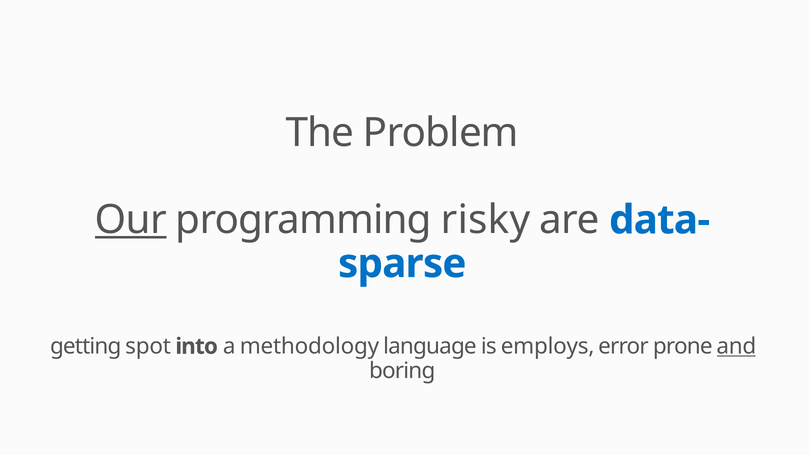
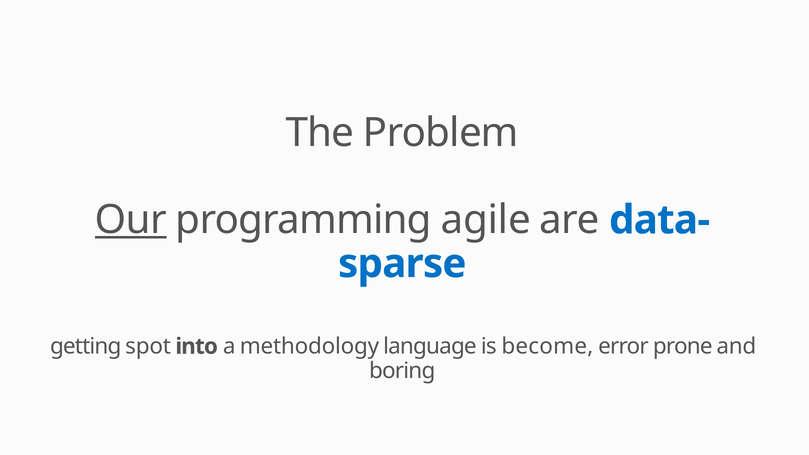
risky: risky -> agile
employs: employs -> become
and underline: present -> none
